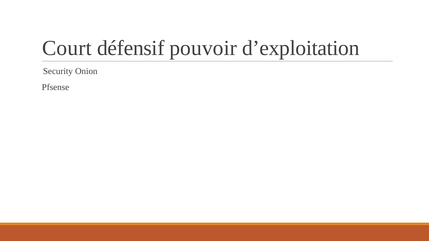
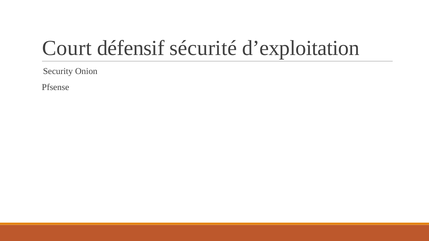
pouvoir: pouvoir -> sécurité
